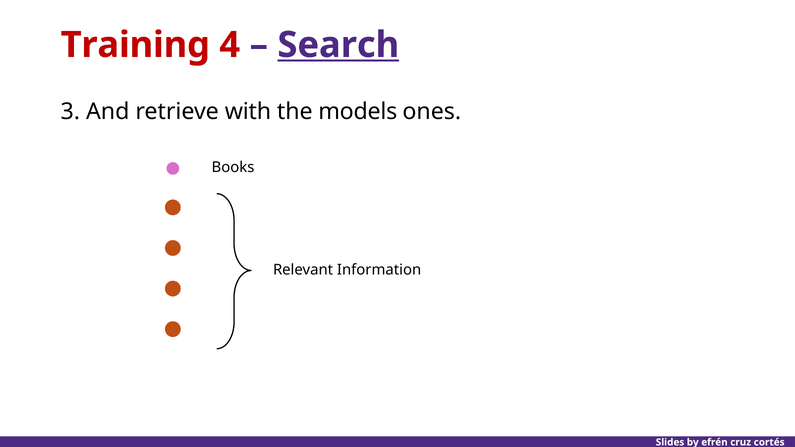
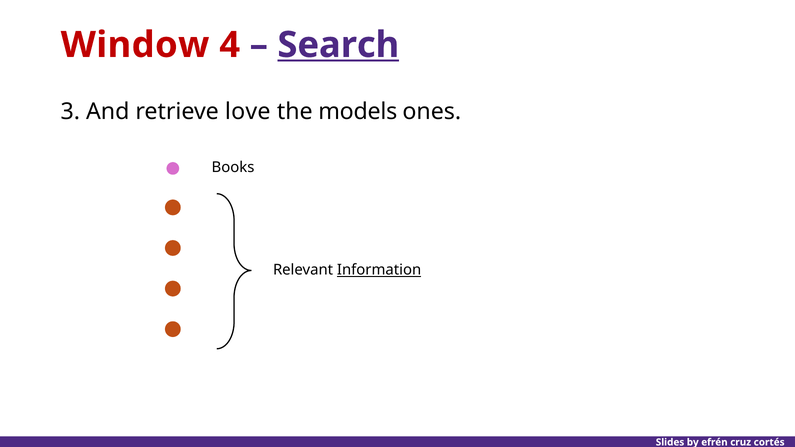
Training: Training -> Window
with: with -> love
Information underline: none -> present
